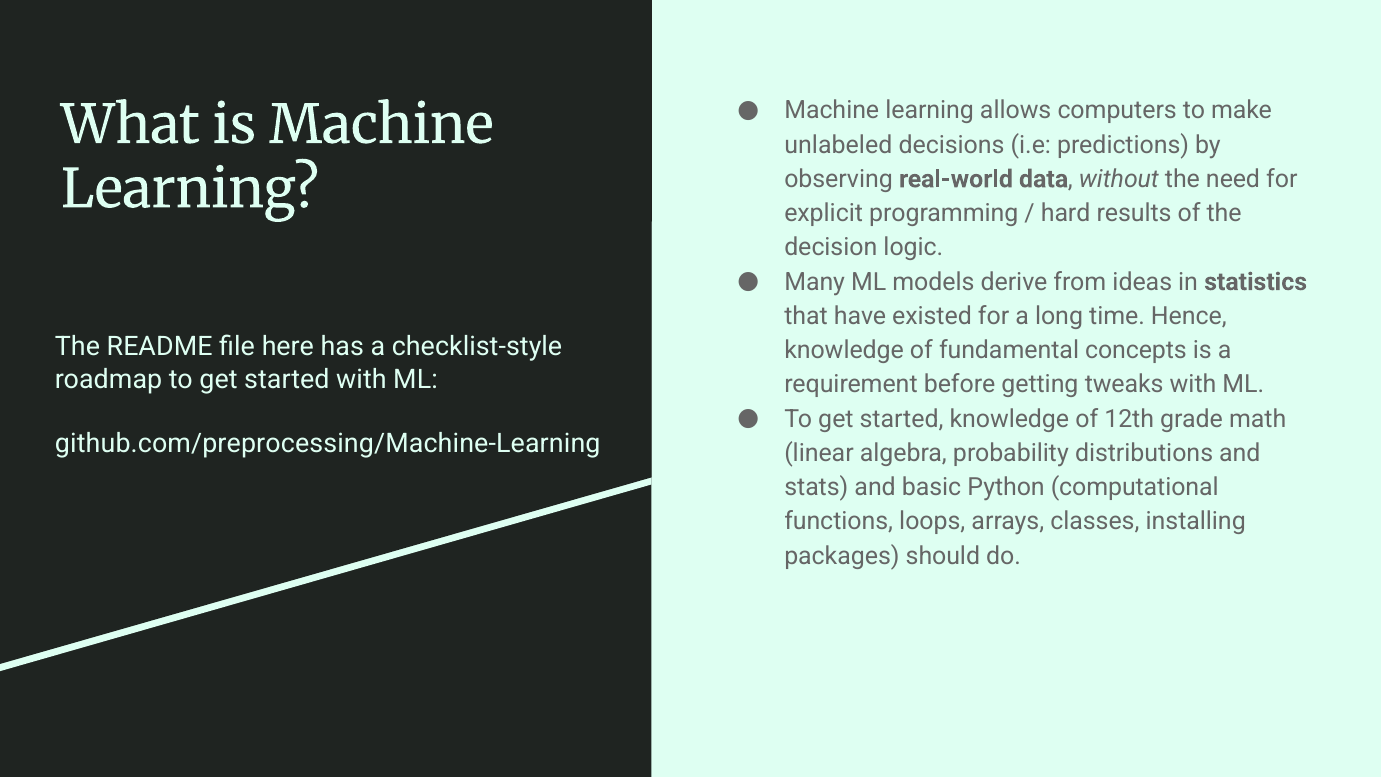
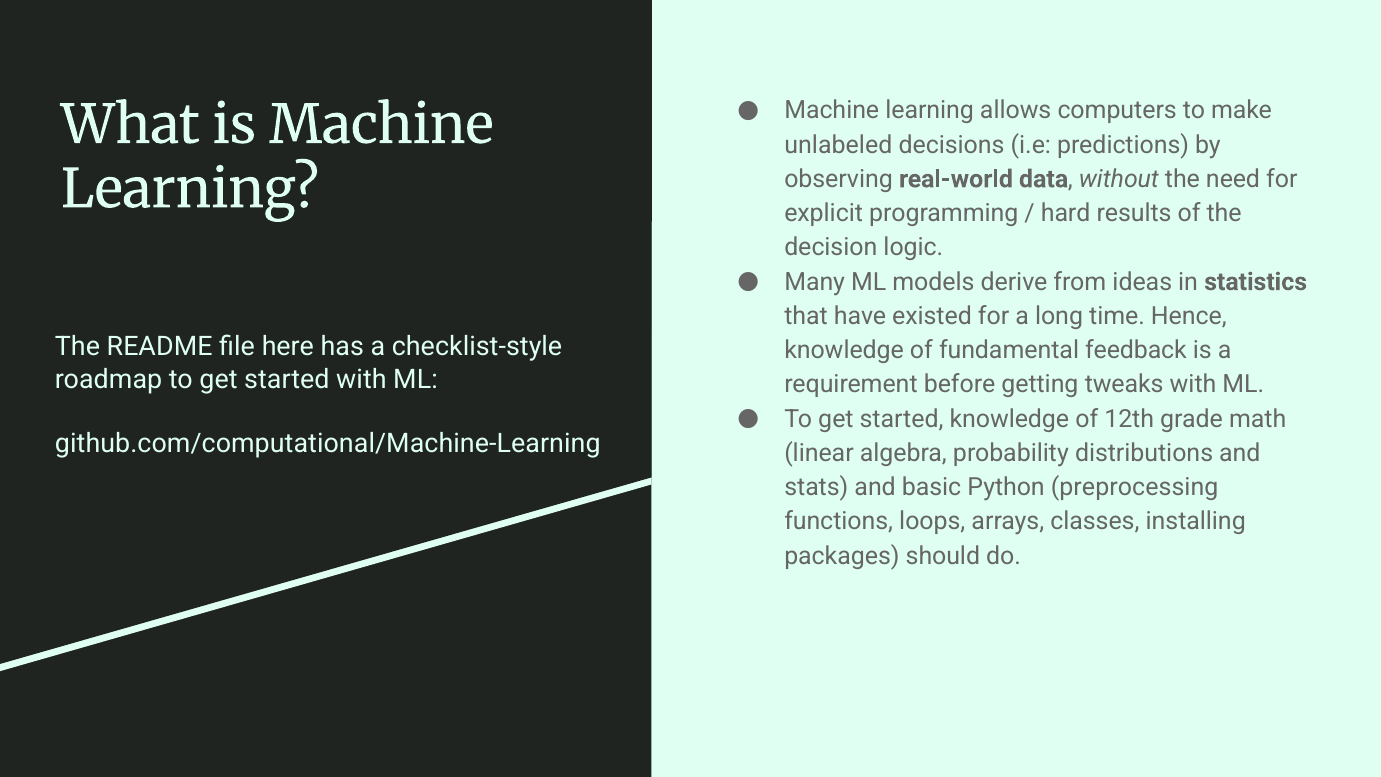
concepts: concepts -> feedback
github.com/preprocessing/Machine-Learning: github.com/preprocessing/Machine-Learning -> github.com/computational/Machine-Learning
computational: computational -> preprocessing
